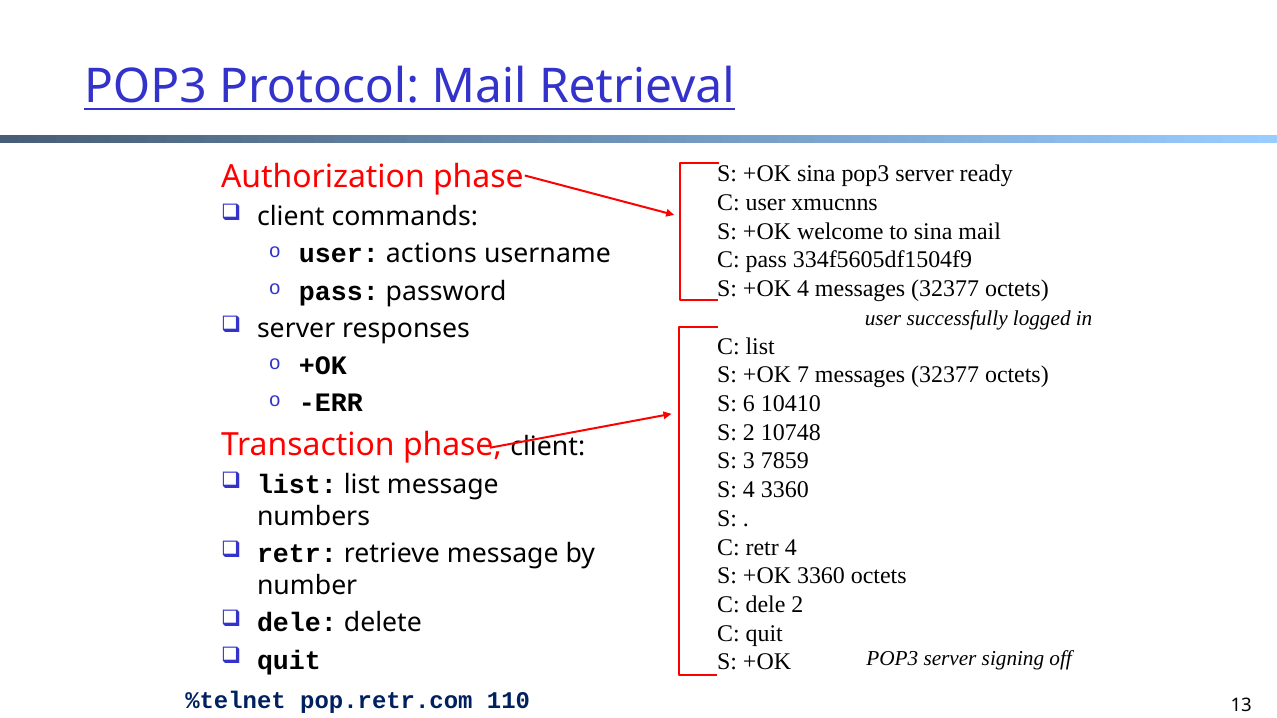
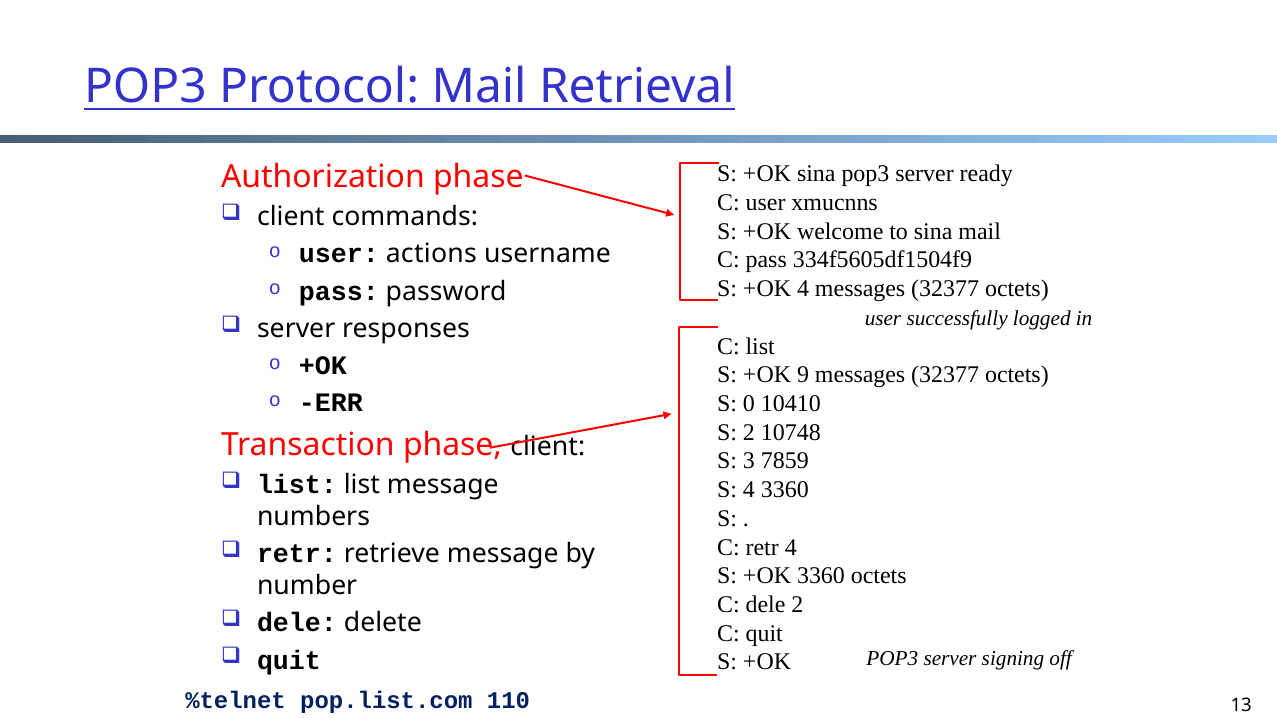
7: 7 -> 9
6: 6 -> 0
pop.retr.com: pop.retr.com -> pop.list.com
